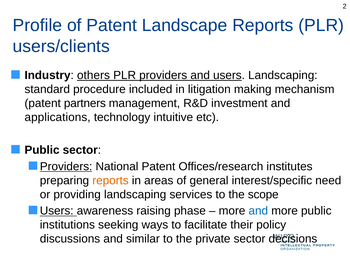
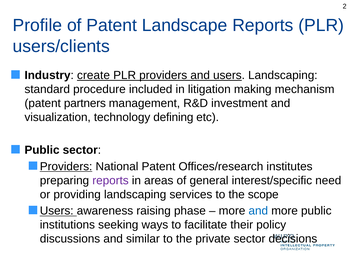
others: others -> create
applications: applications -> visualization
intuitive: intuitive -> defining
reports at (111, 180) colour: orange -> purple
